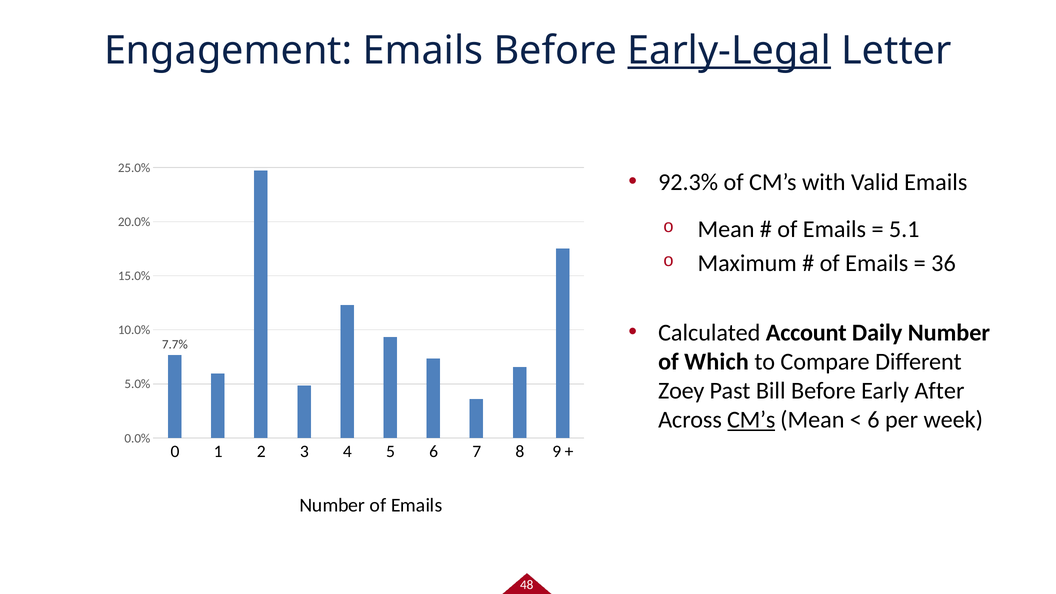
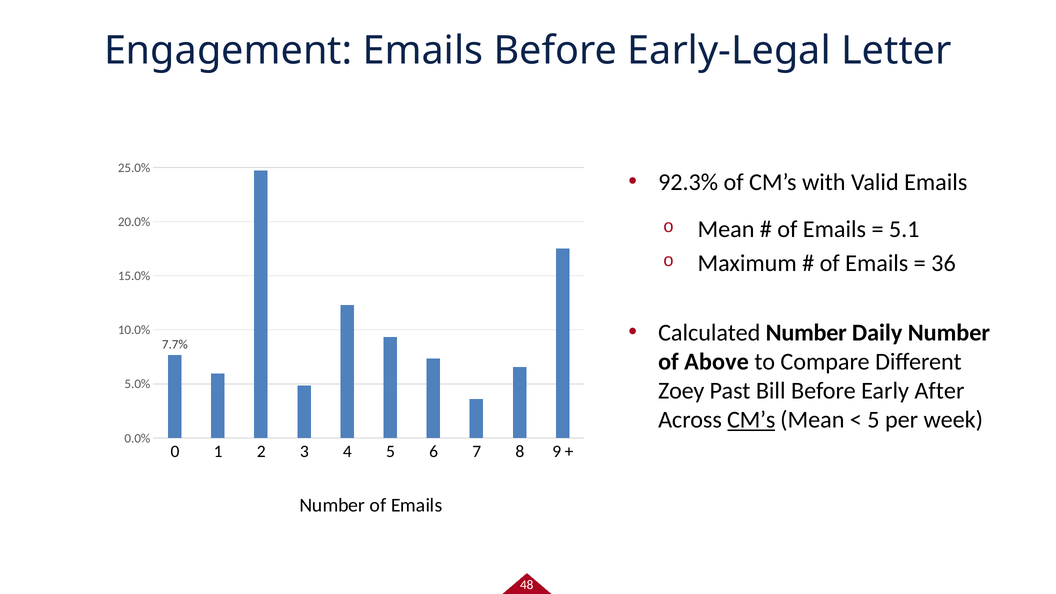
Early-Legal underline: present -> none
Calculated Account: Account -> Number
Which: Which -> Above
6 at (873, 420): 6 -> 5
